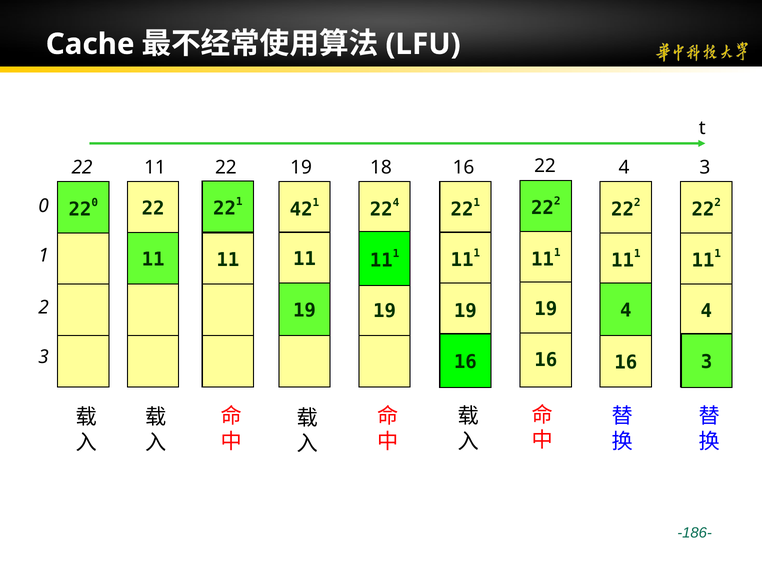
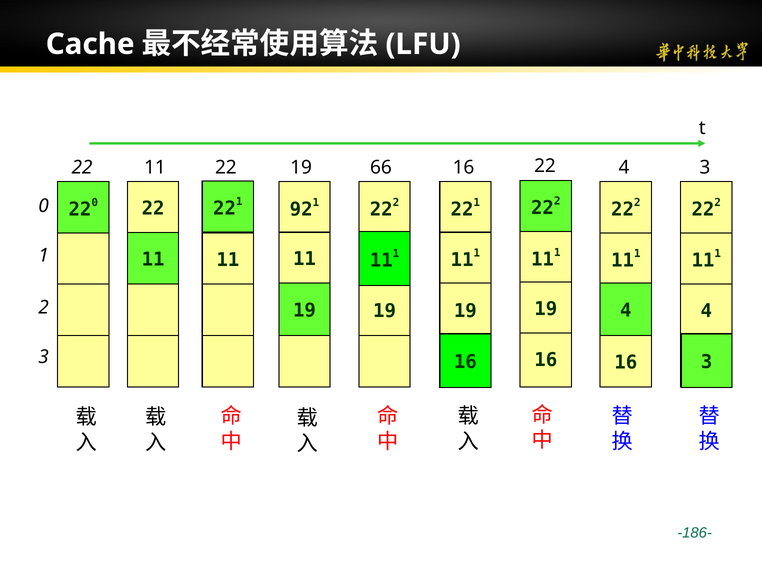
18: 18 -> 66
42: 42 -> 92
4 at (396, 203): 4 -> 2
